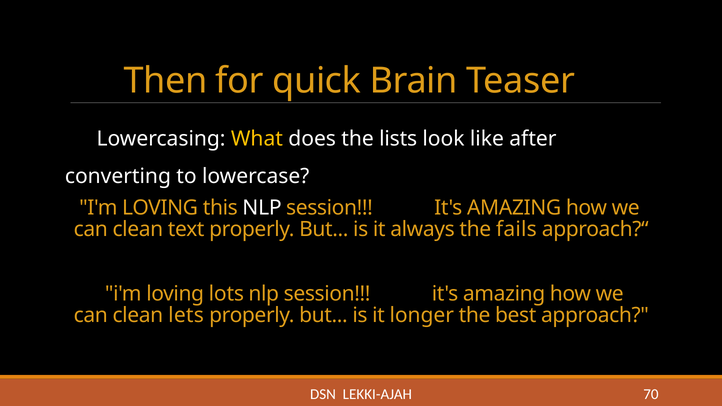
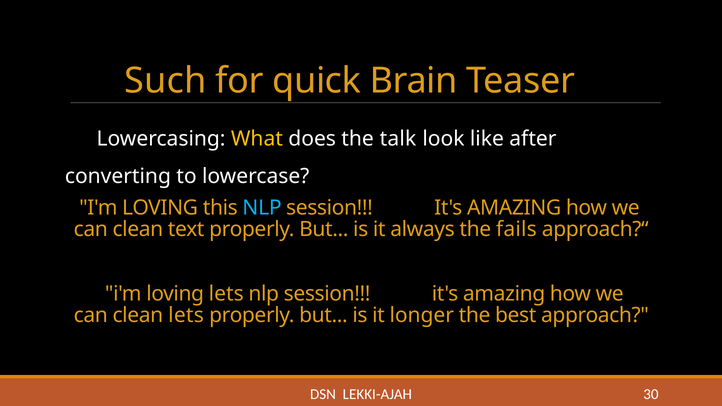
Then: Then -> Such
lists: lists -> talk
NLP at (262, 208) colour: white -> light blue
loving lots: lots -> lets
70: 70 -> 30
